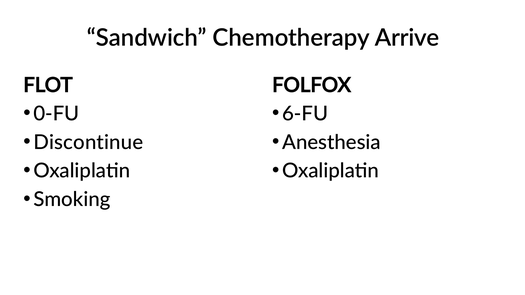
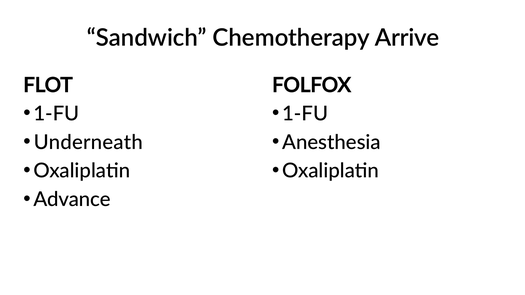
0-FU at (56, 114): 0-FU -> 1-FU
6-FU at (305, 114): 6-FU -> 1-FU
Discontinue: Discontinue -> Underneath
Smoking: Smoking -> Advance
